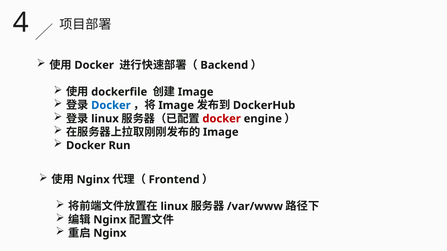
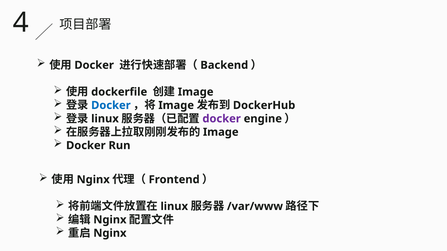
docker at (222, 119) colour: red -> purple
